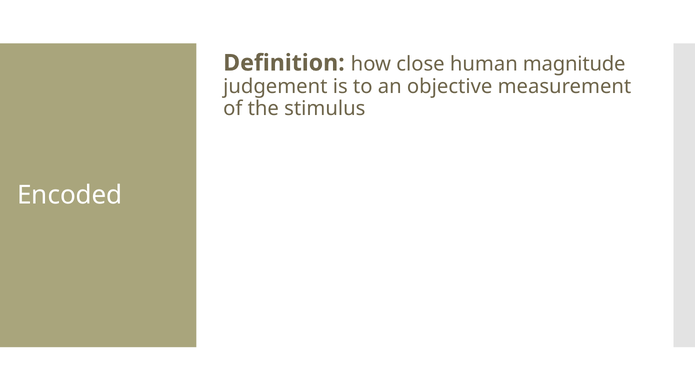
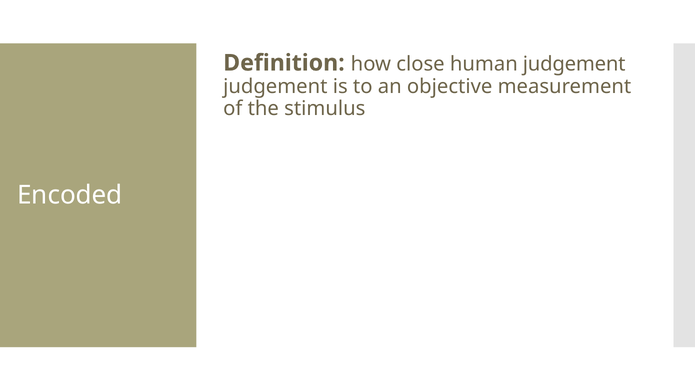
human magnitude: magnitude -> judgement
